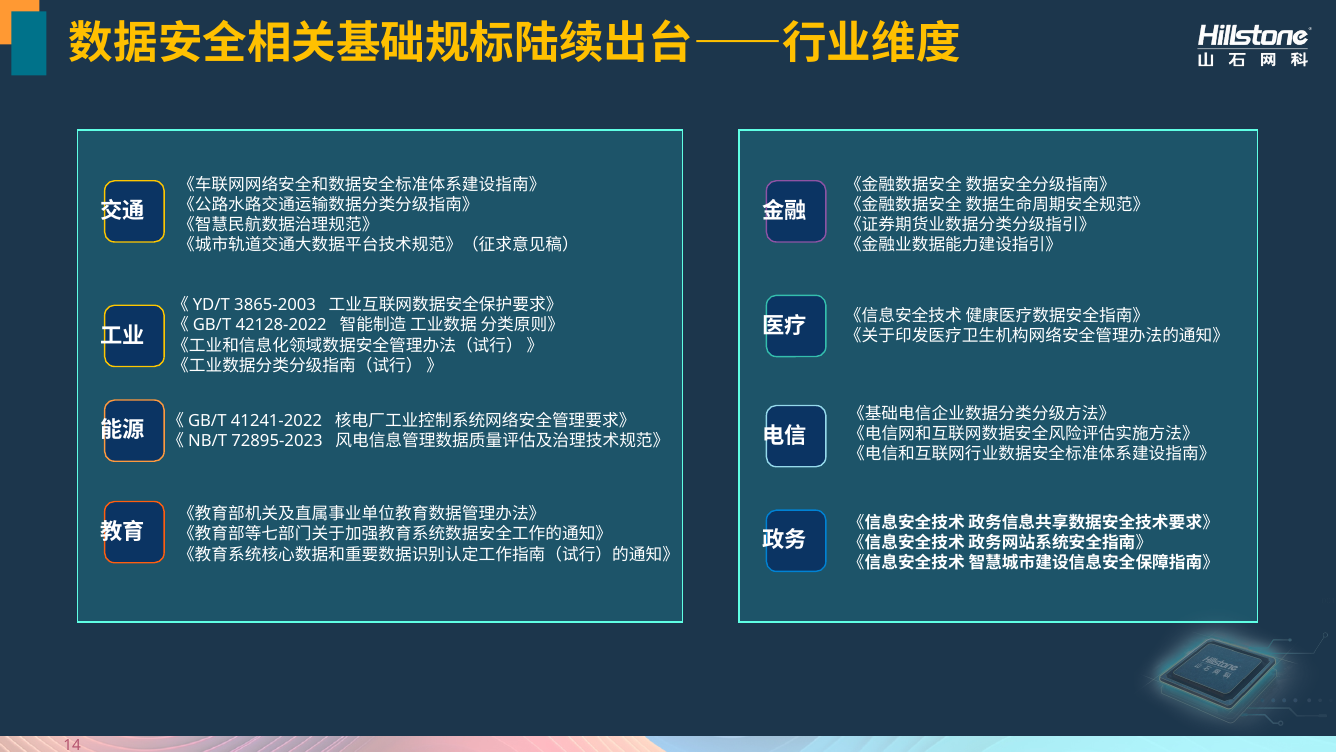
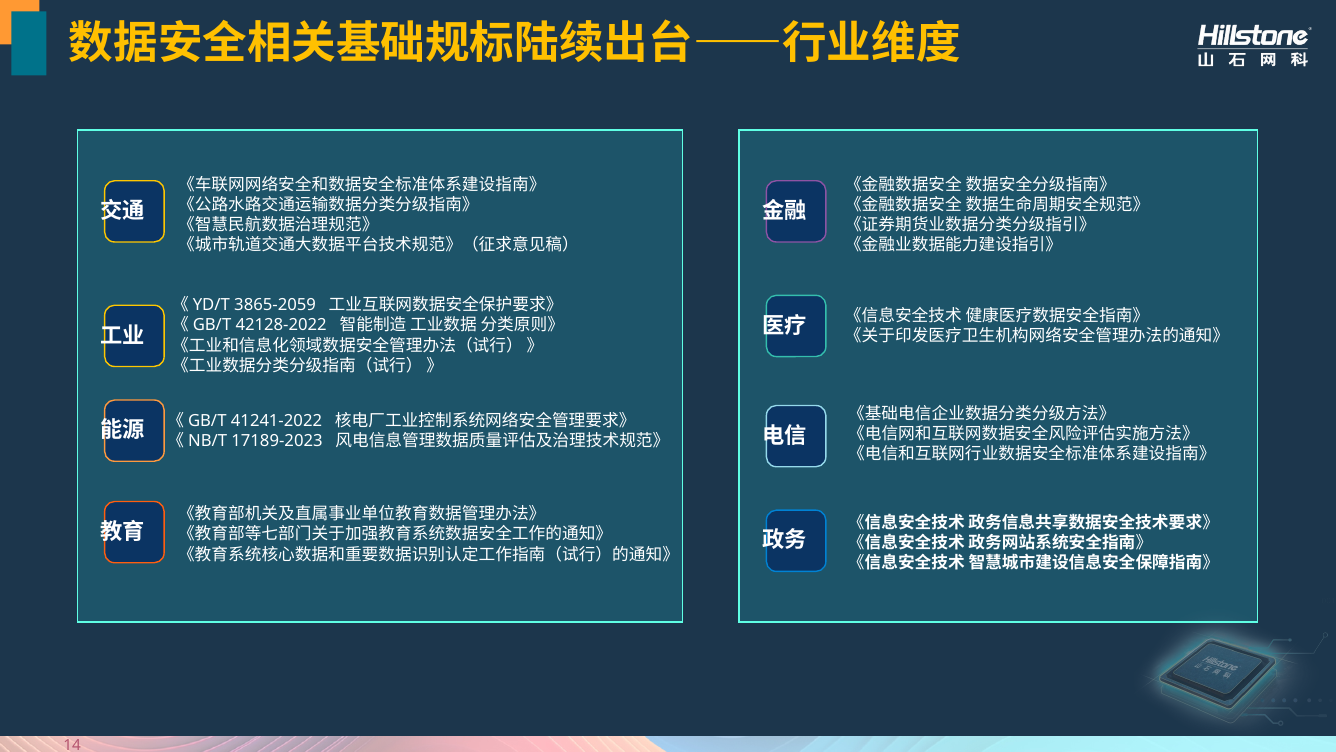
3865-2003: 3865-2003 -> 3865-2059
72895-2023: 72895-2023 -> 17189-2023
